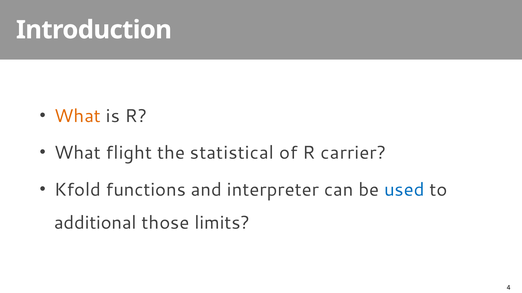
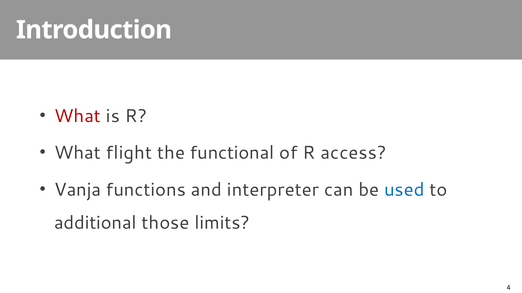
What at (78, 116) colour: orange -> red
statistical: statistical -> functional
carrier: carrier -> access
Kfold: Kfold -> Vanja
